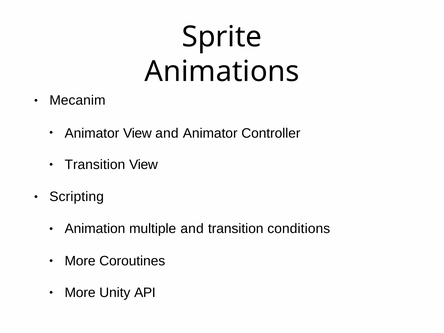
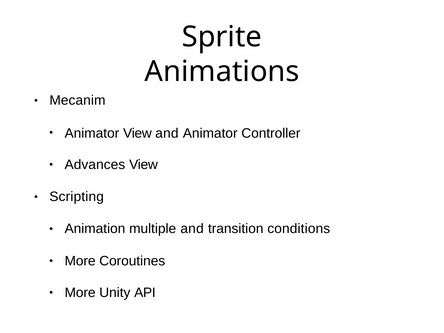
Transition at (95, 165): Transition -> Advances
